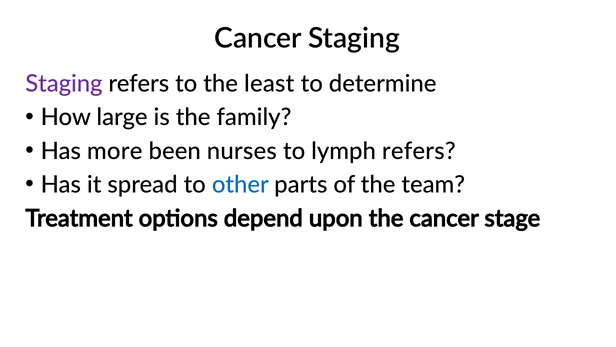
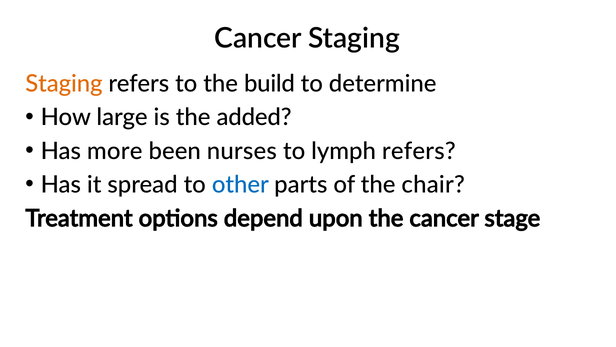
Staging at (64, 84) colour: purple -> orange
least: least -> build
family: family -> added
team: team -> chair
